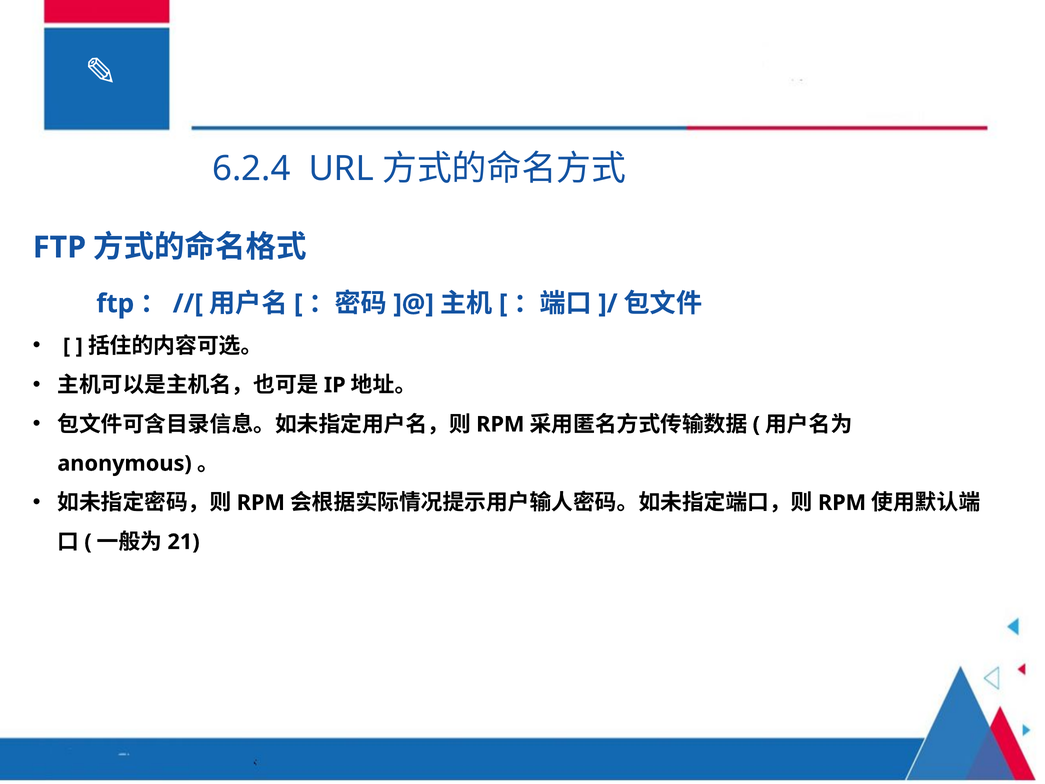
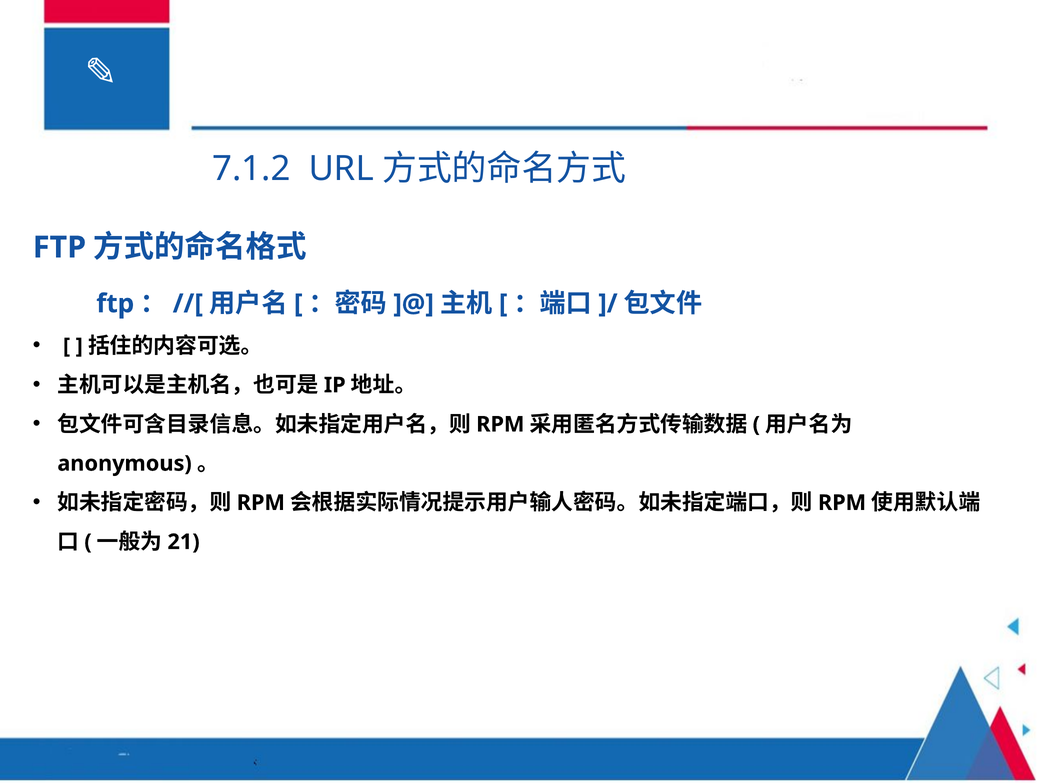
6.2.4: 6.2.4 -> 7.1.2
